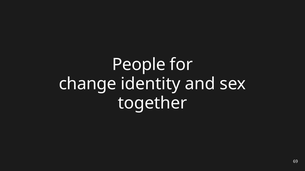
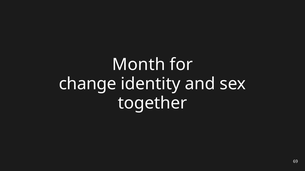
People: People -> Month
